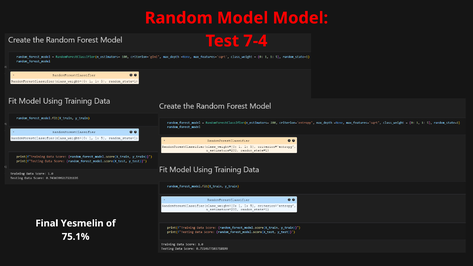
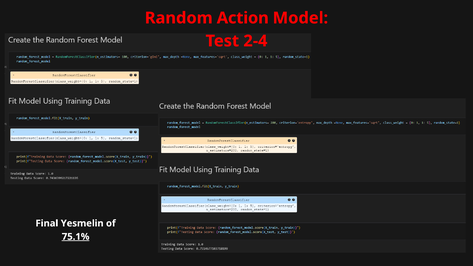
Random Model: Model -> Action
7-4: 7-4 -> 2-4
75.1% underline: none -> present
